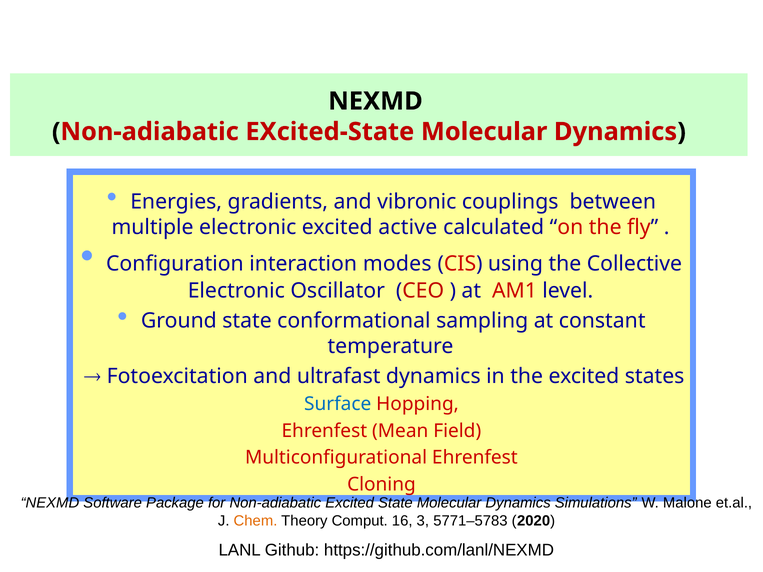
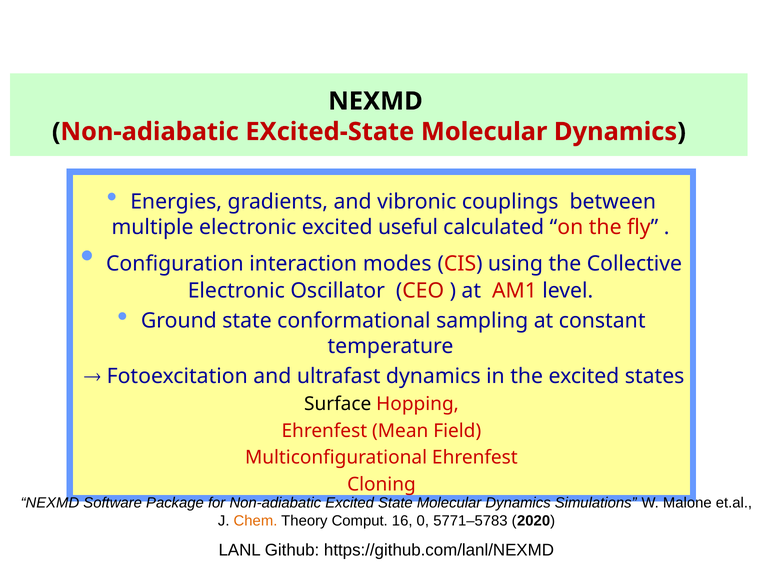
active: active -> useful
Surface colour: blue -> black
3: 3 -> 0
